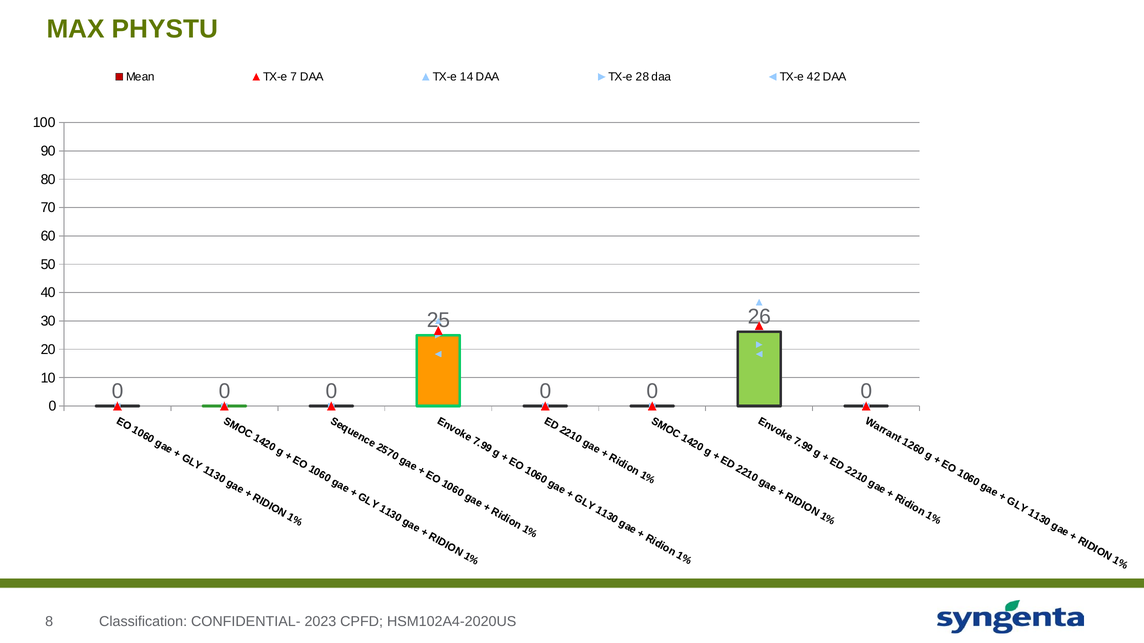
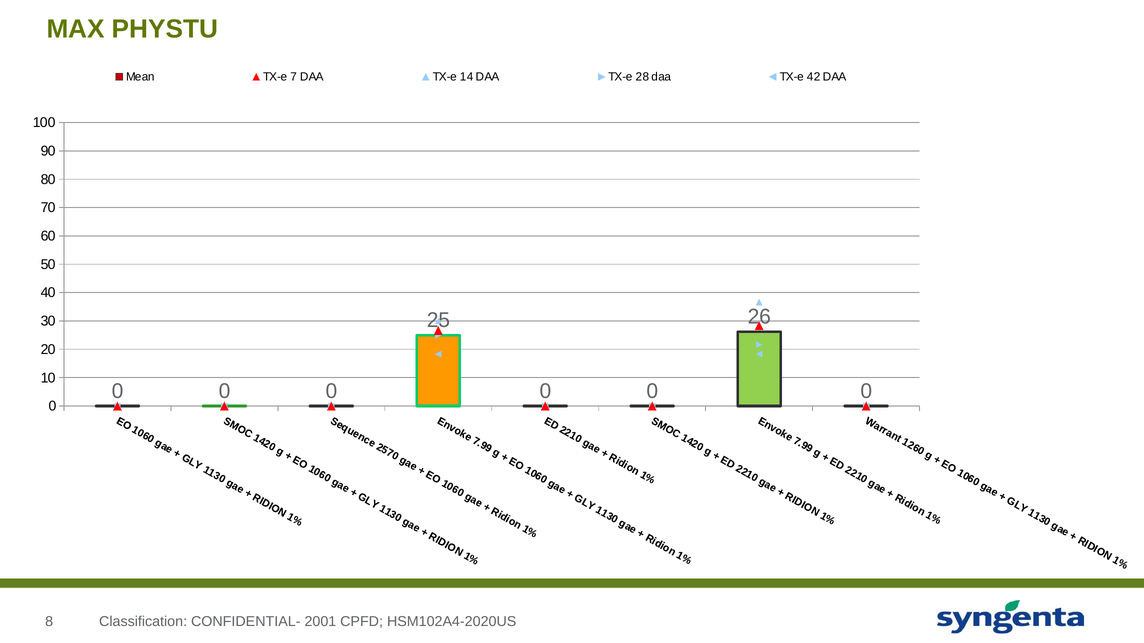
2023: 2023 -> 2001
